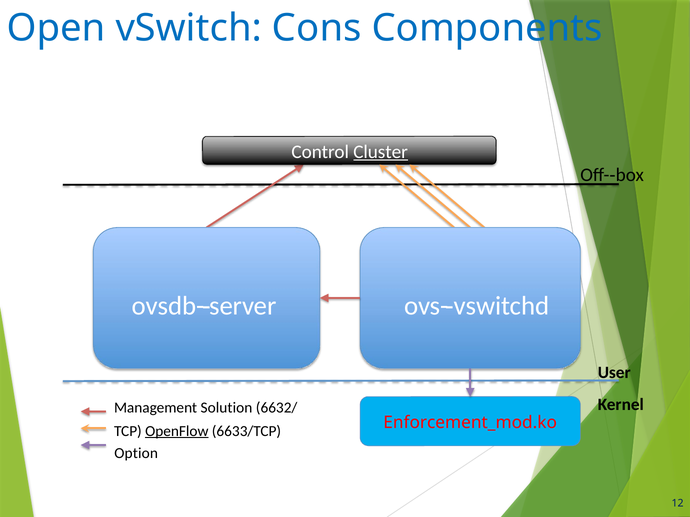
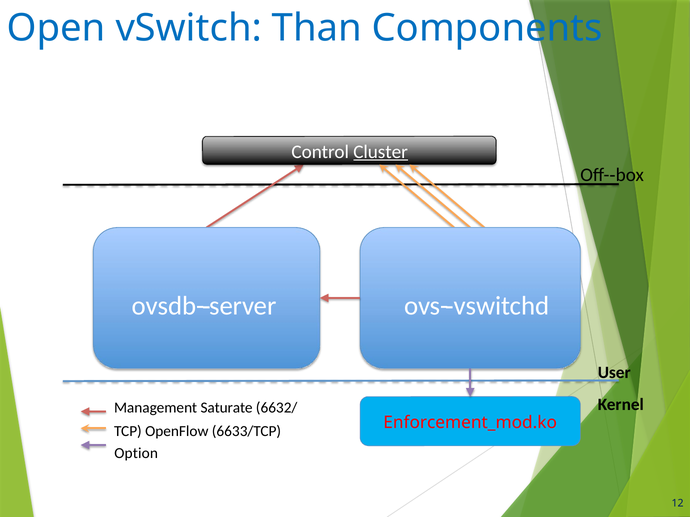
Cons: Cons -> Than
Solution: Solution -> Saturate
OpenFlow underline: present -> none
